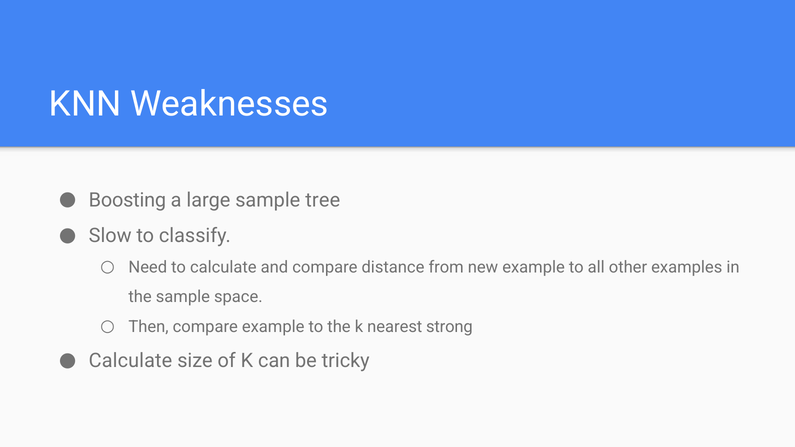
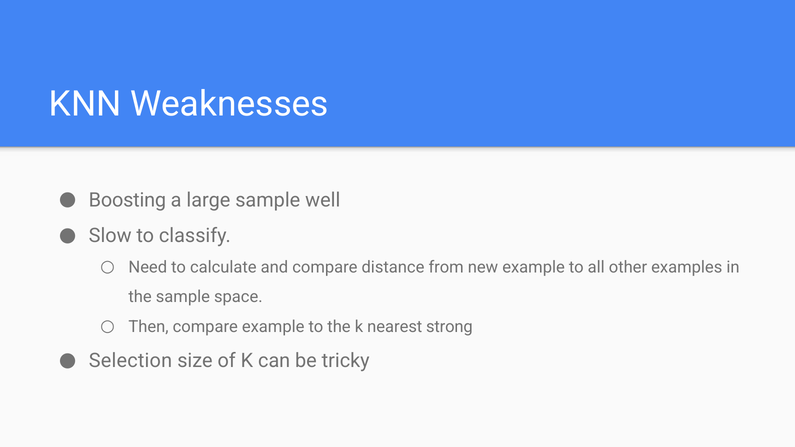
tree: tree -> well
Calculate at (131, 361): Calculate -> Selection
